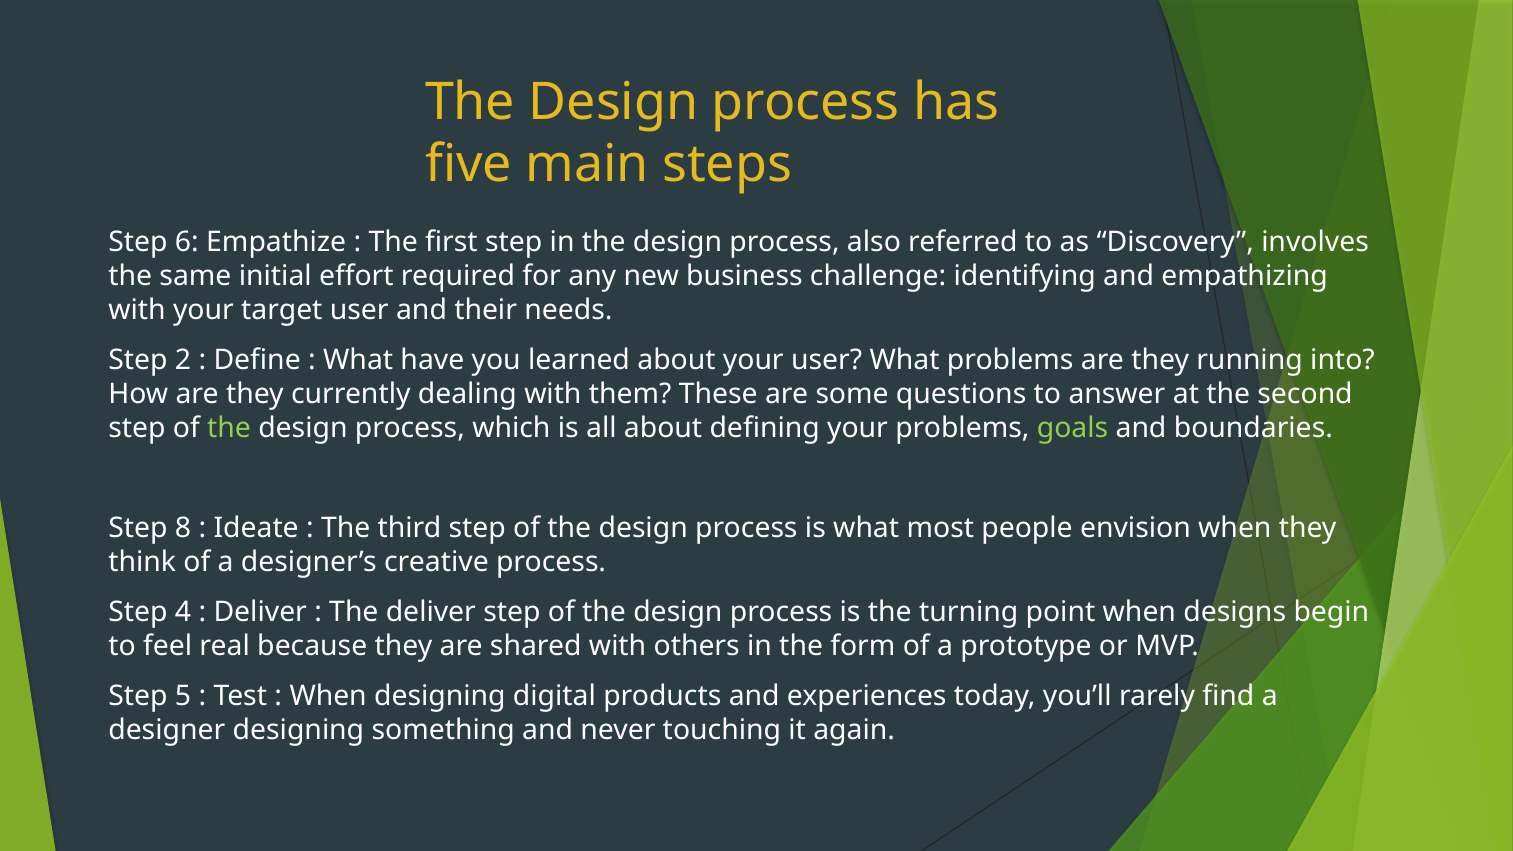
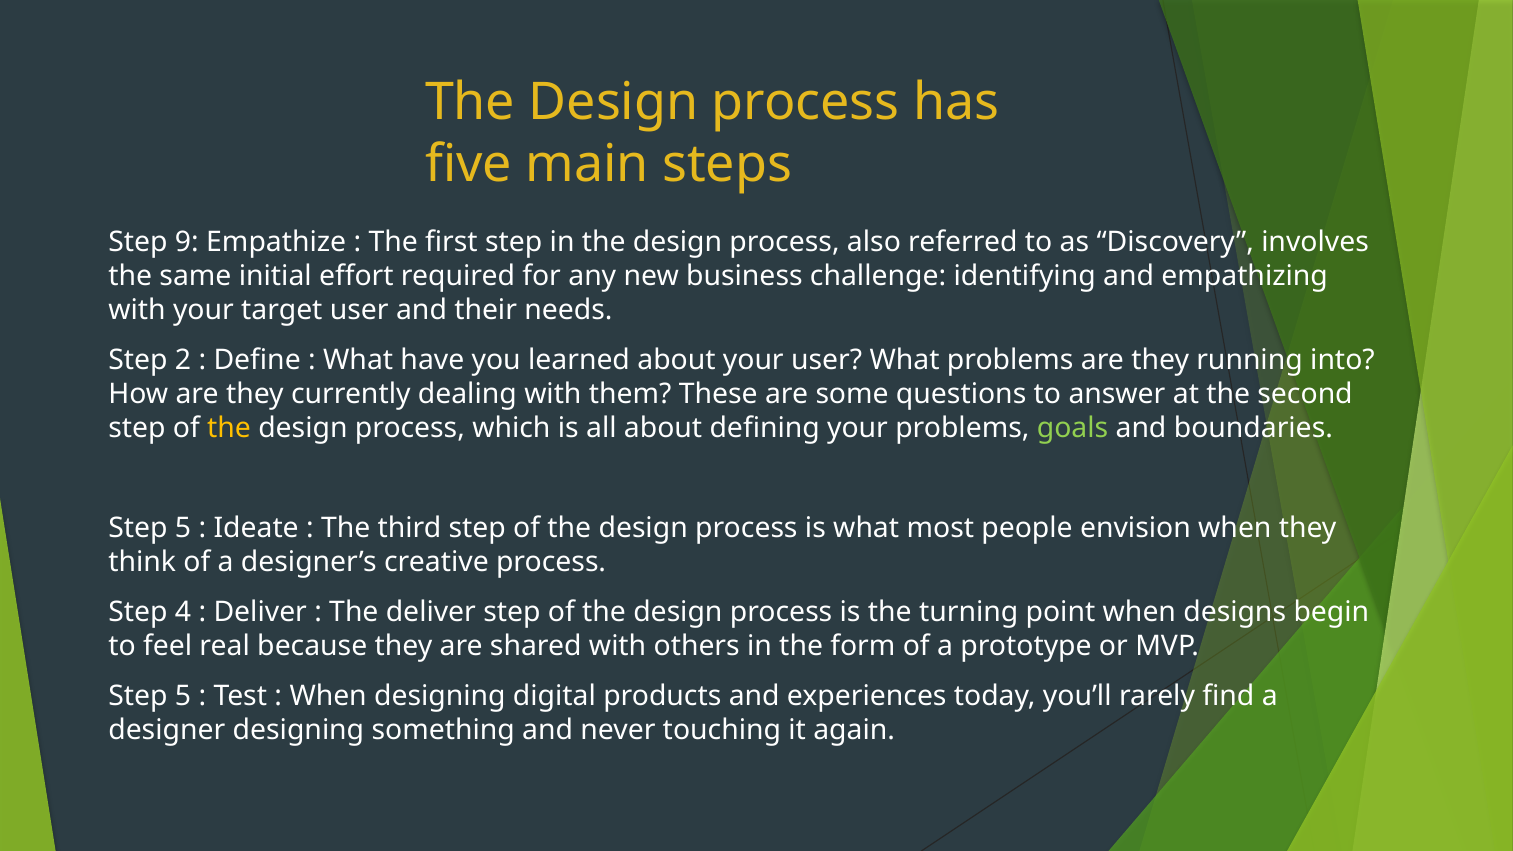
6: 6 -> 9
the at (229, 429) colour: light green -> yellow
8 at (183, 528): 8 -> 5
